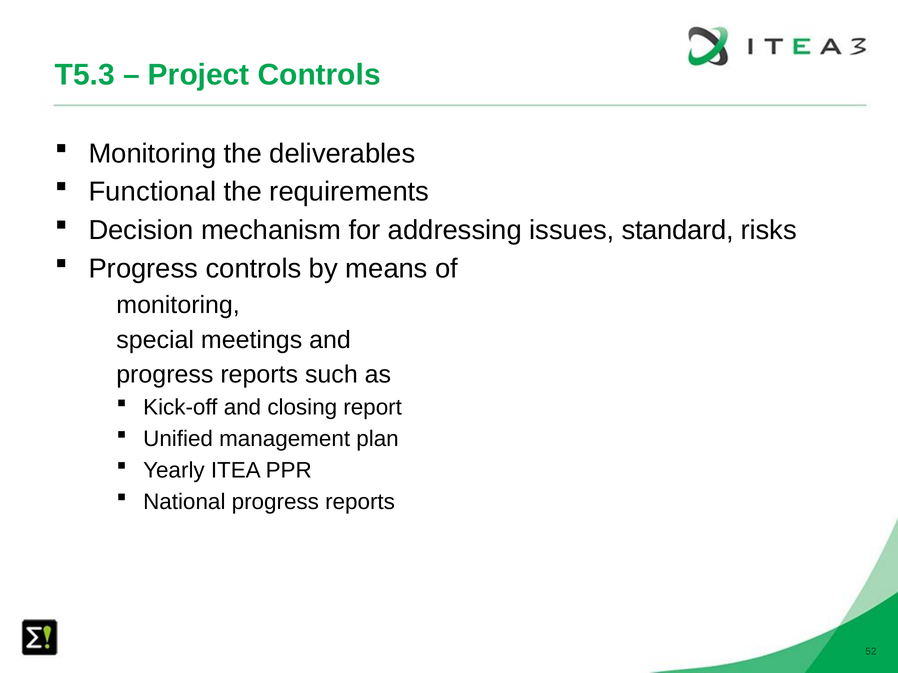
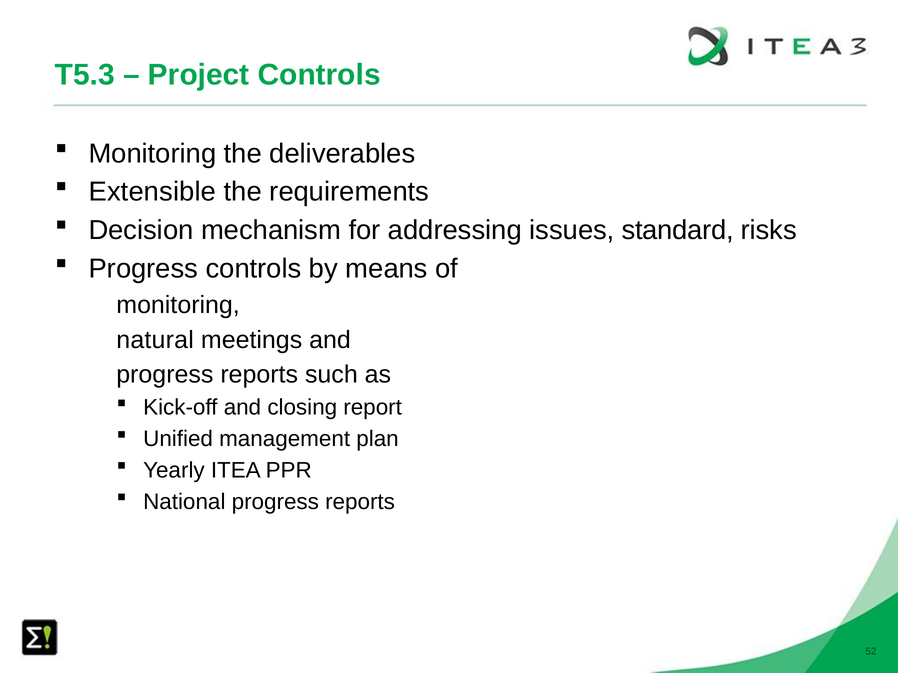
Functional: Functional -> Extensible
special: special -> natural
